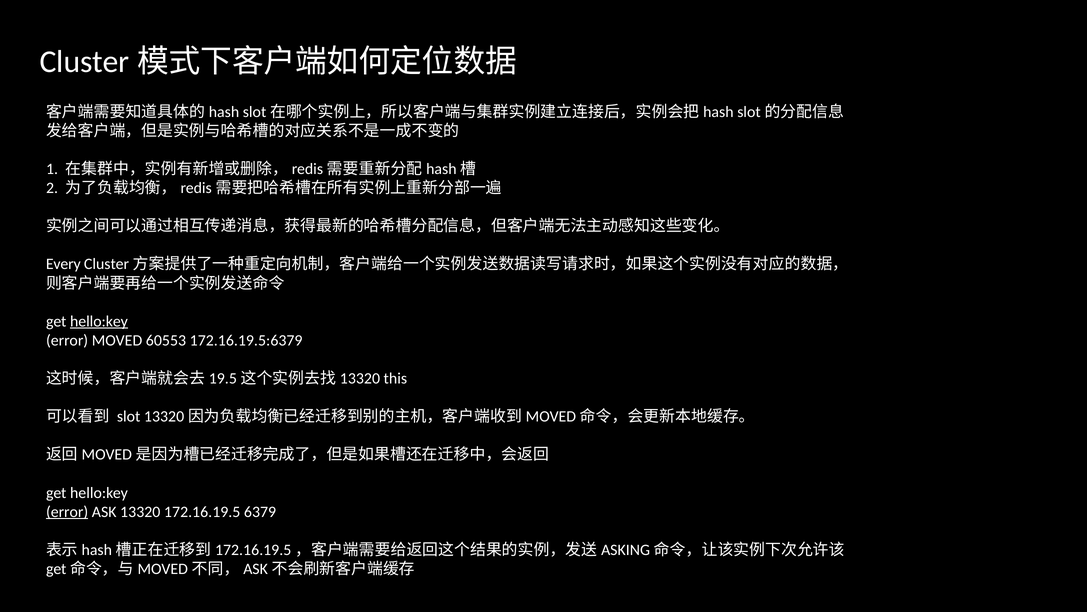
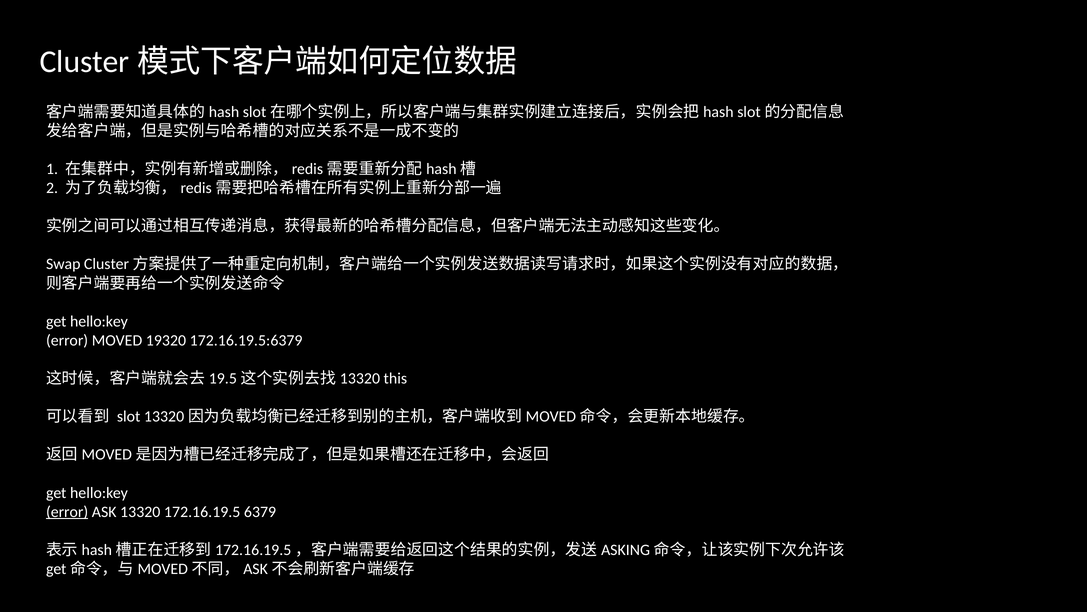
Every: Every -> Swap
hello:key at (99, 321) underline: present -> none
60553: 60553 -> 19320
